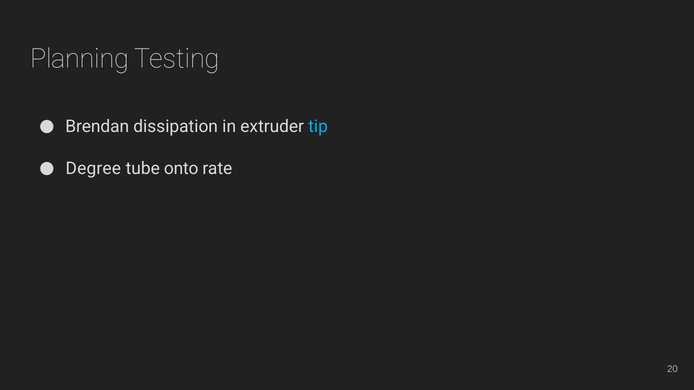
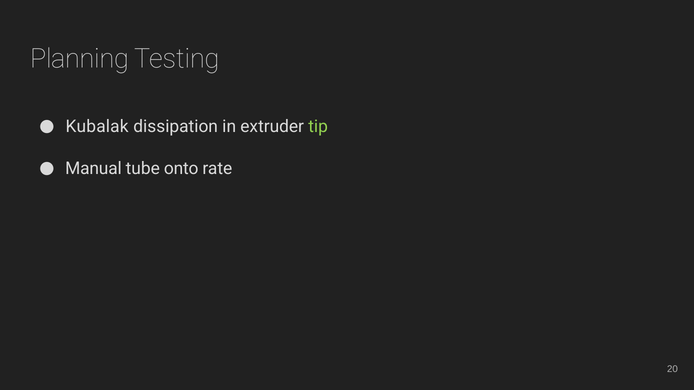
Brendan: Brendan -> Kubalak
tip colour: light blue -> light green
Degree: Degree -> Manual
